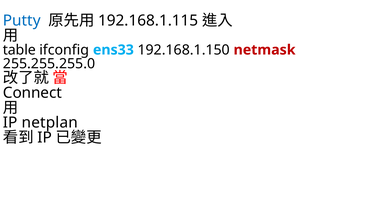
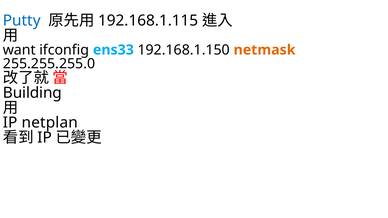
table: table -> want
netmask colour: red -> orange
Connect: Connect -> Building
